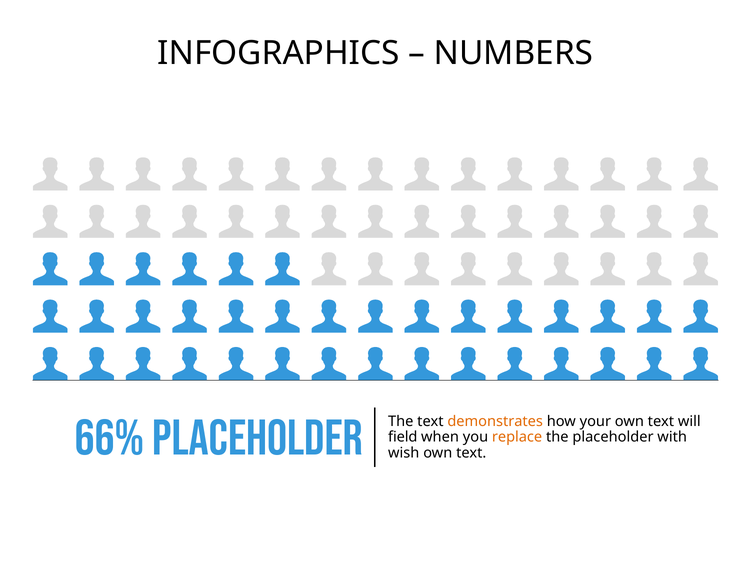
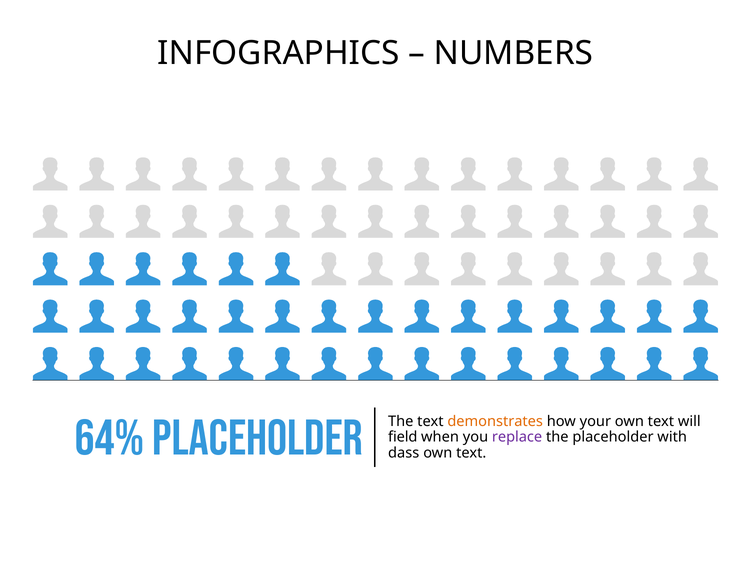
66%: 66% -> 64%
replace colour: orange -> purple
wish: wish -> dass
